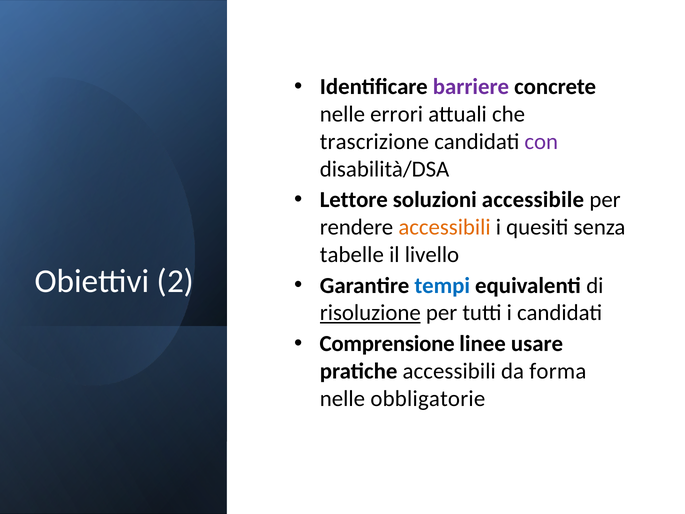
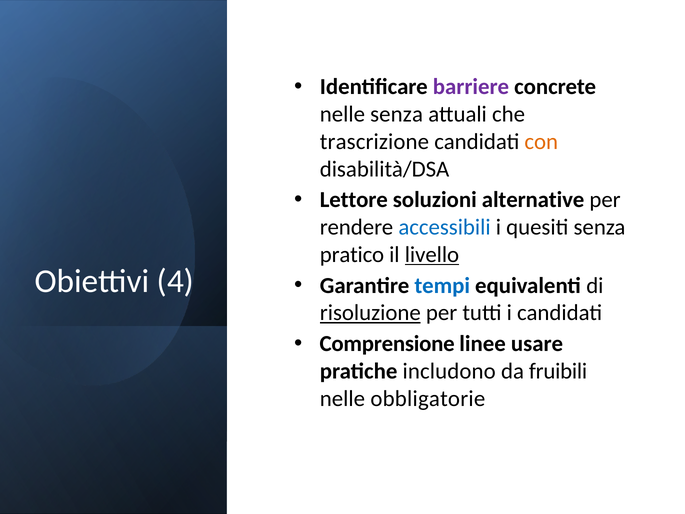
nelle errori: errori -> senza
con colour: purple -> orange
accessibile: accessibile -> alternative
accessibili at (445, 227) colour: orange -> blue
tabelle: tabelle -> pratico
livello underline: none -> present
2: 2 -> 4
pratiche accessibili: accessibili -> includono
forma: forma -> fruibili
